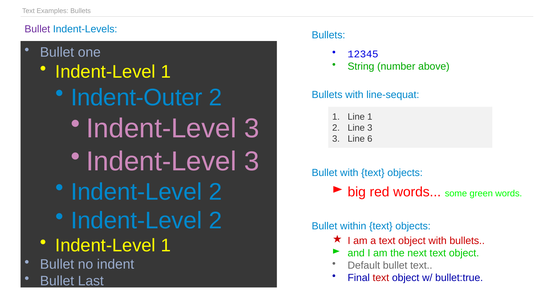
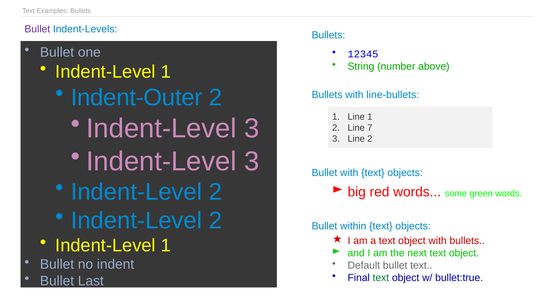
line-sequat: line-sequat -> line-bullets
Line 3: 3 -> 7
Line 6: 6 -> 2
text at (381, 278) colour: red -> green
